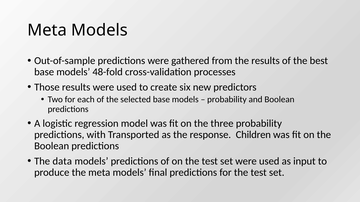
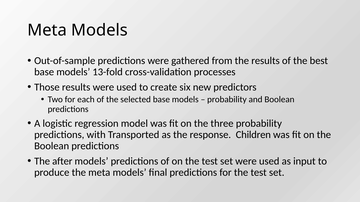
48-fold: 48-fold -> 13-fold
data: data -> after
